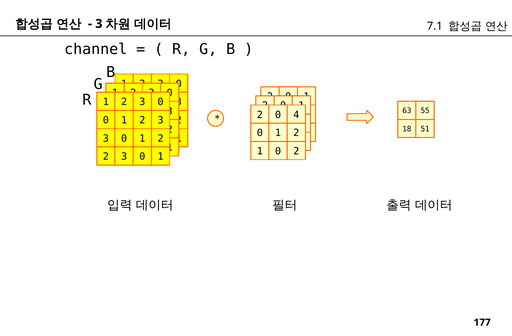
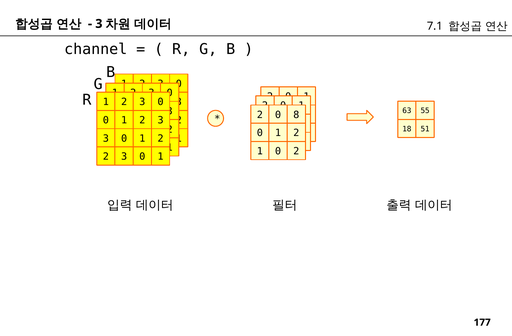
4: 4 -> 8
